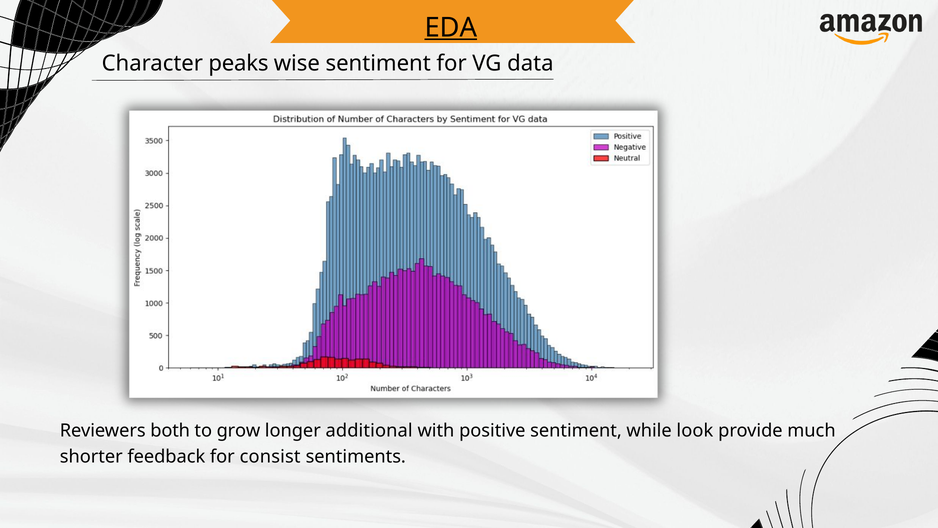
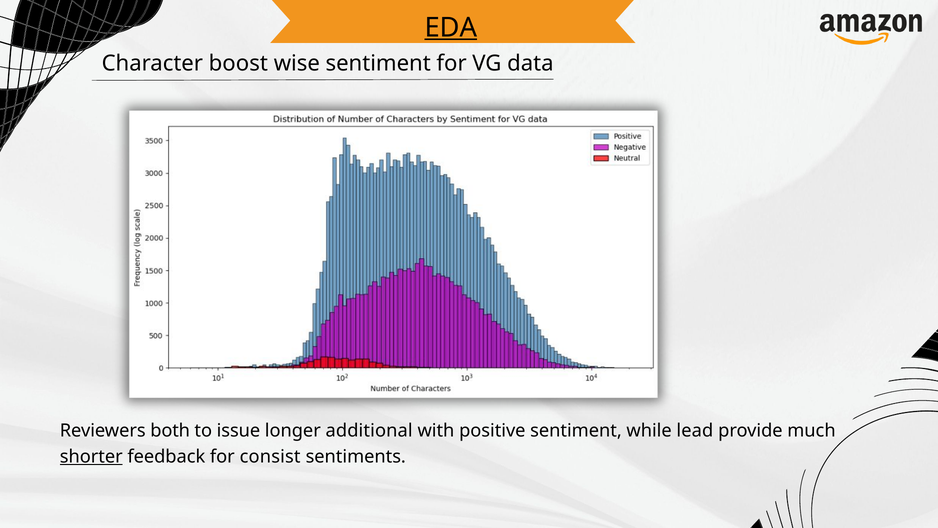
peaks: peaks -> boost
grow: grow -> issue
look: look -> lead
shorter underline: none -> present
